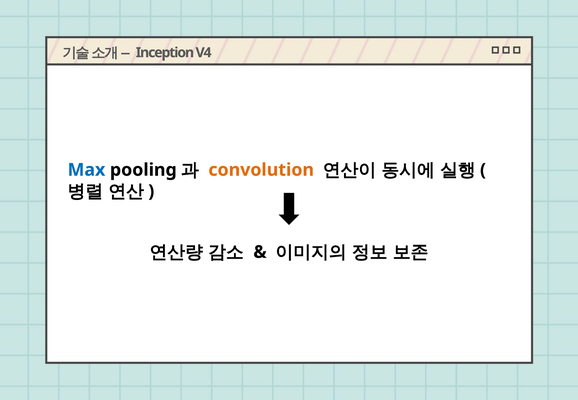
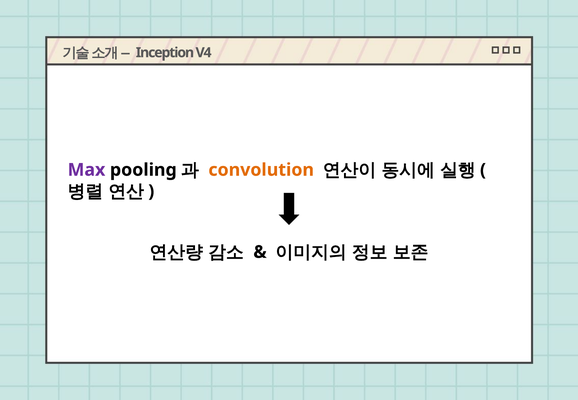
Max colour: blue -> purple
